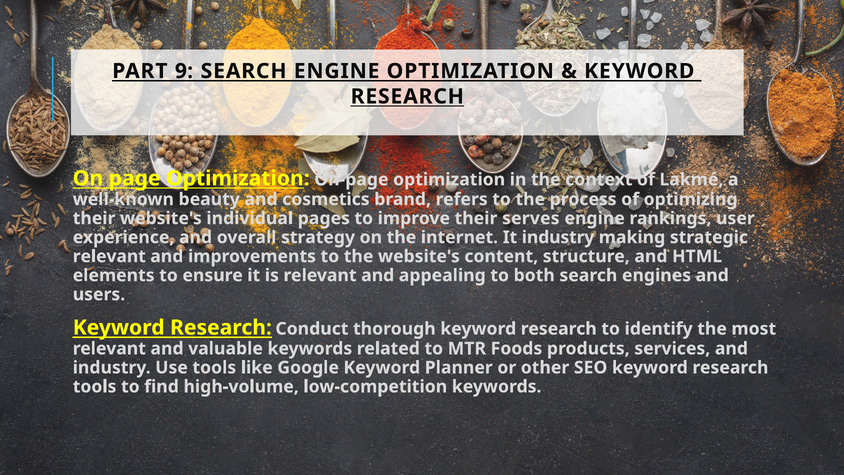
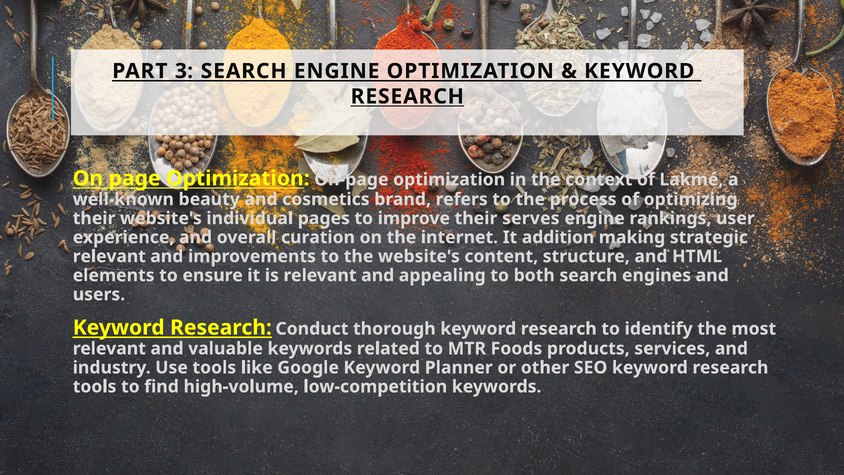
9: 9 -> 3
strategy: strategy -> curation
It industry: industry -> addition
